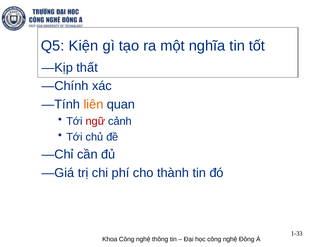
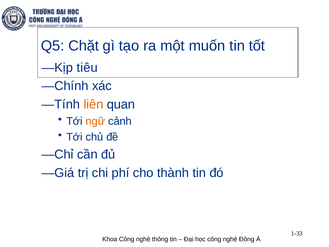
Kiện: Kiện -> Chặt
nghĩa: nghĩa -> muốn
thất: thất -> tiêu
ngữ colour: red -> orange
